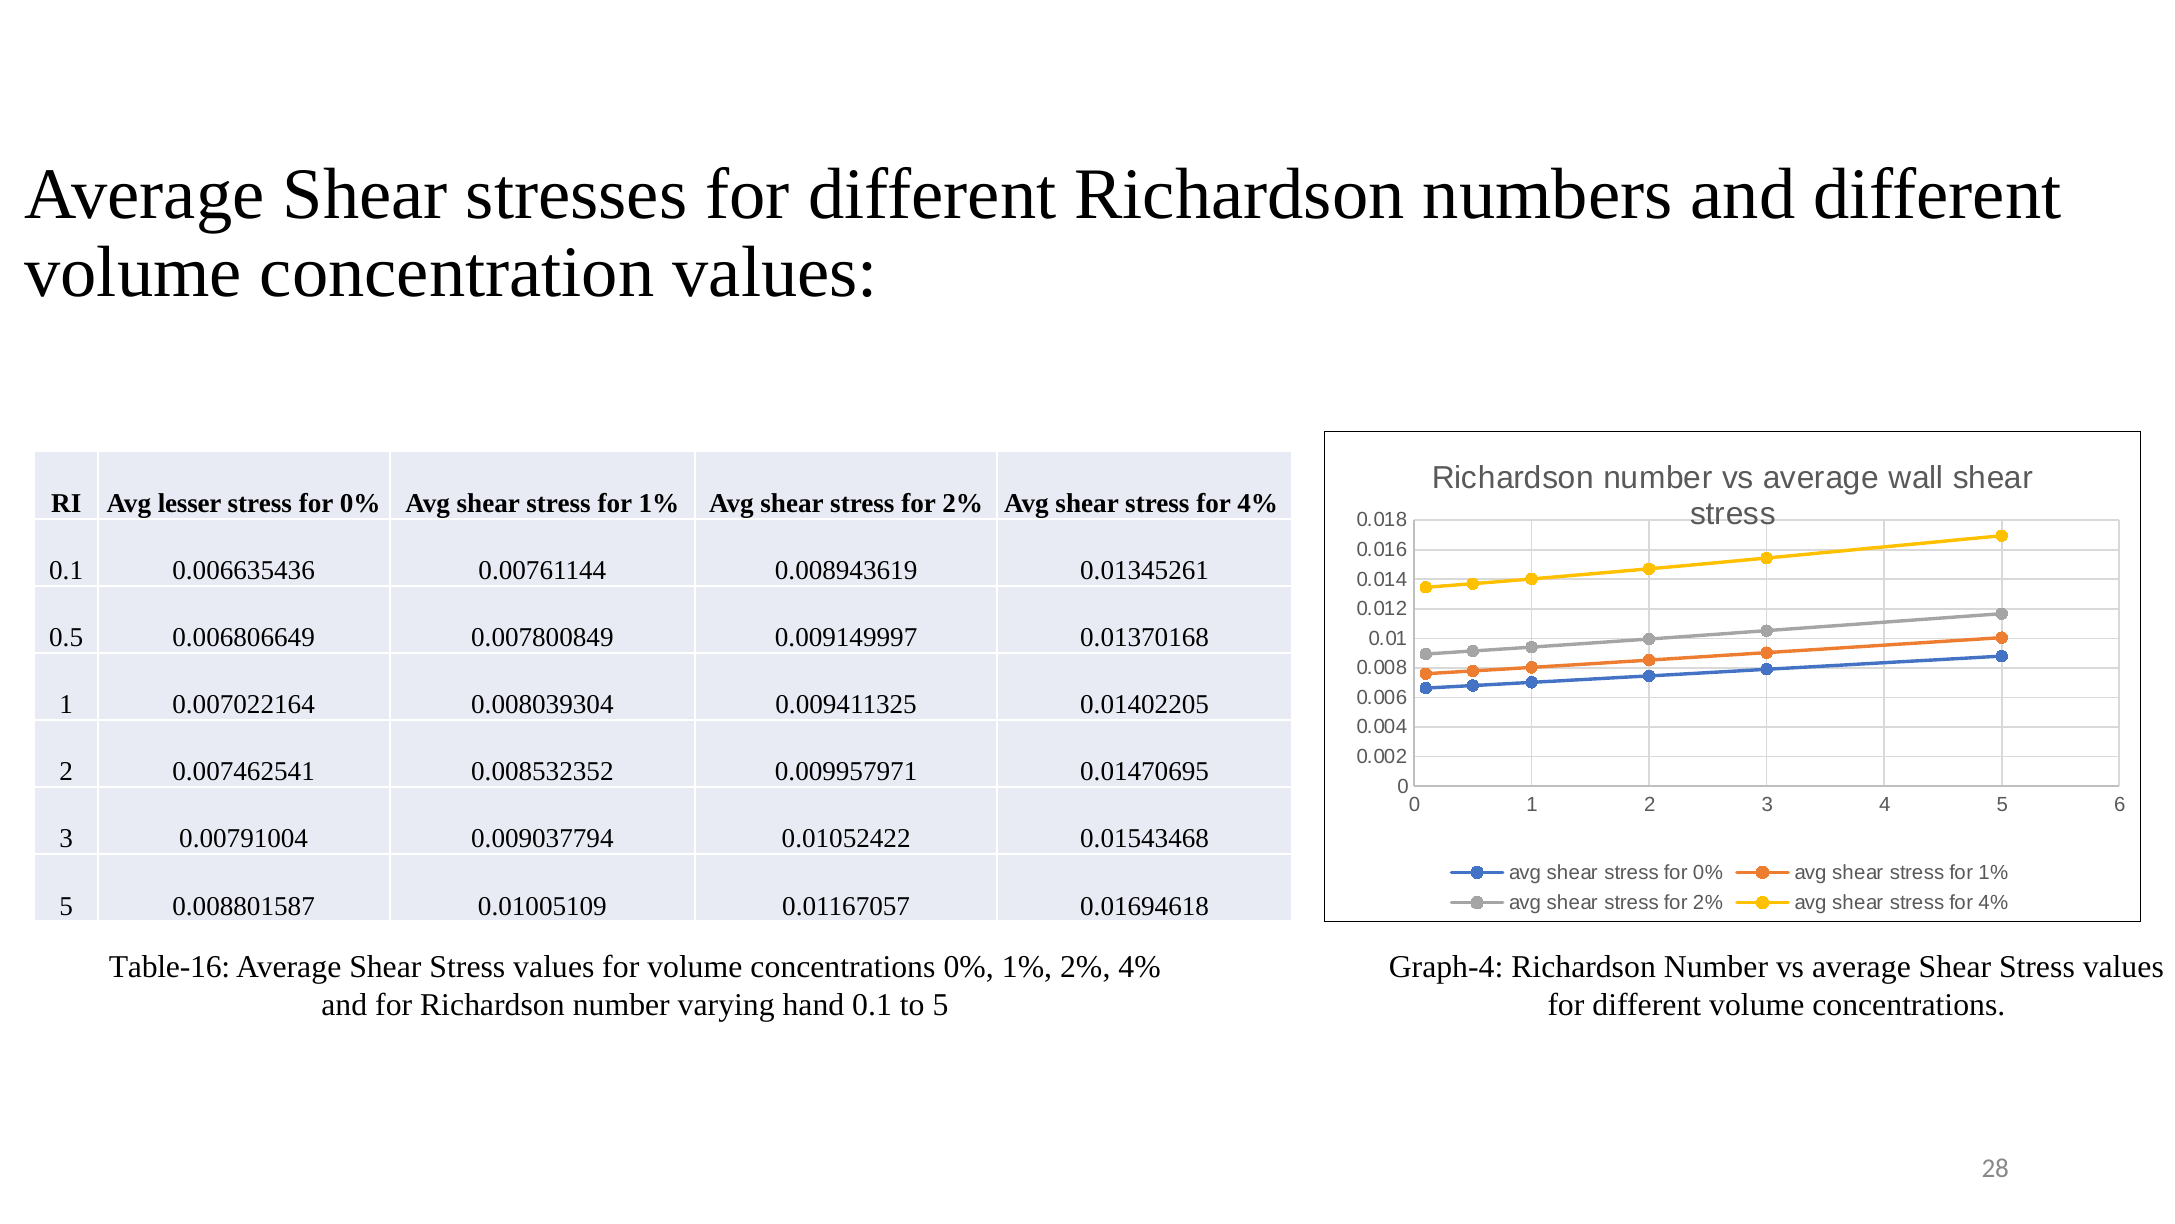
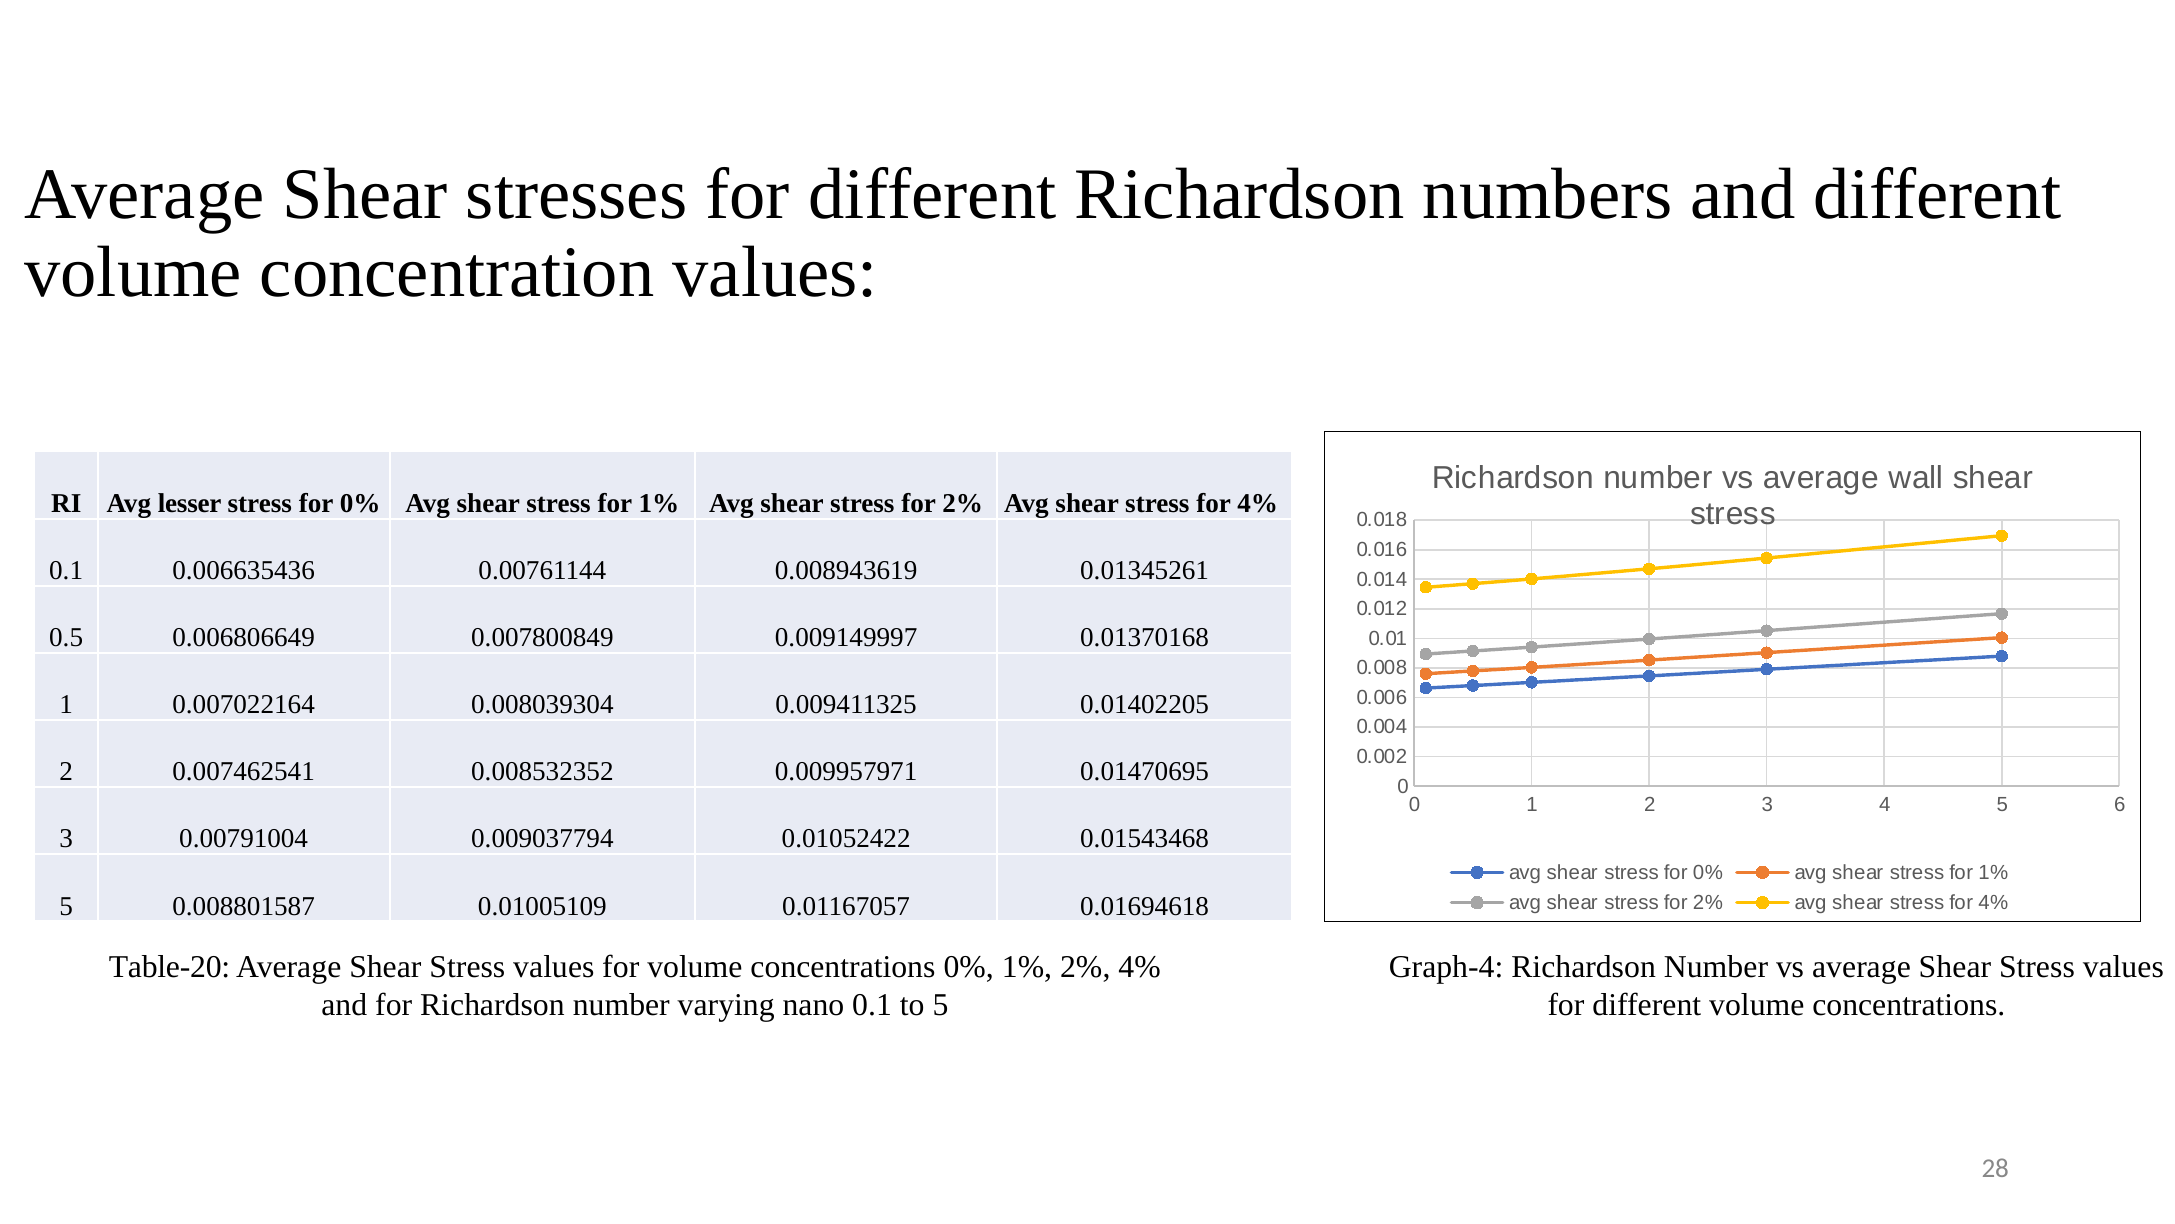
Table-16: Table-16 -> Table-20
hand: hand -> nano
